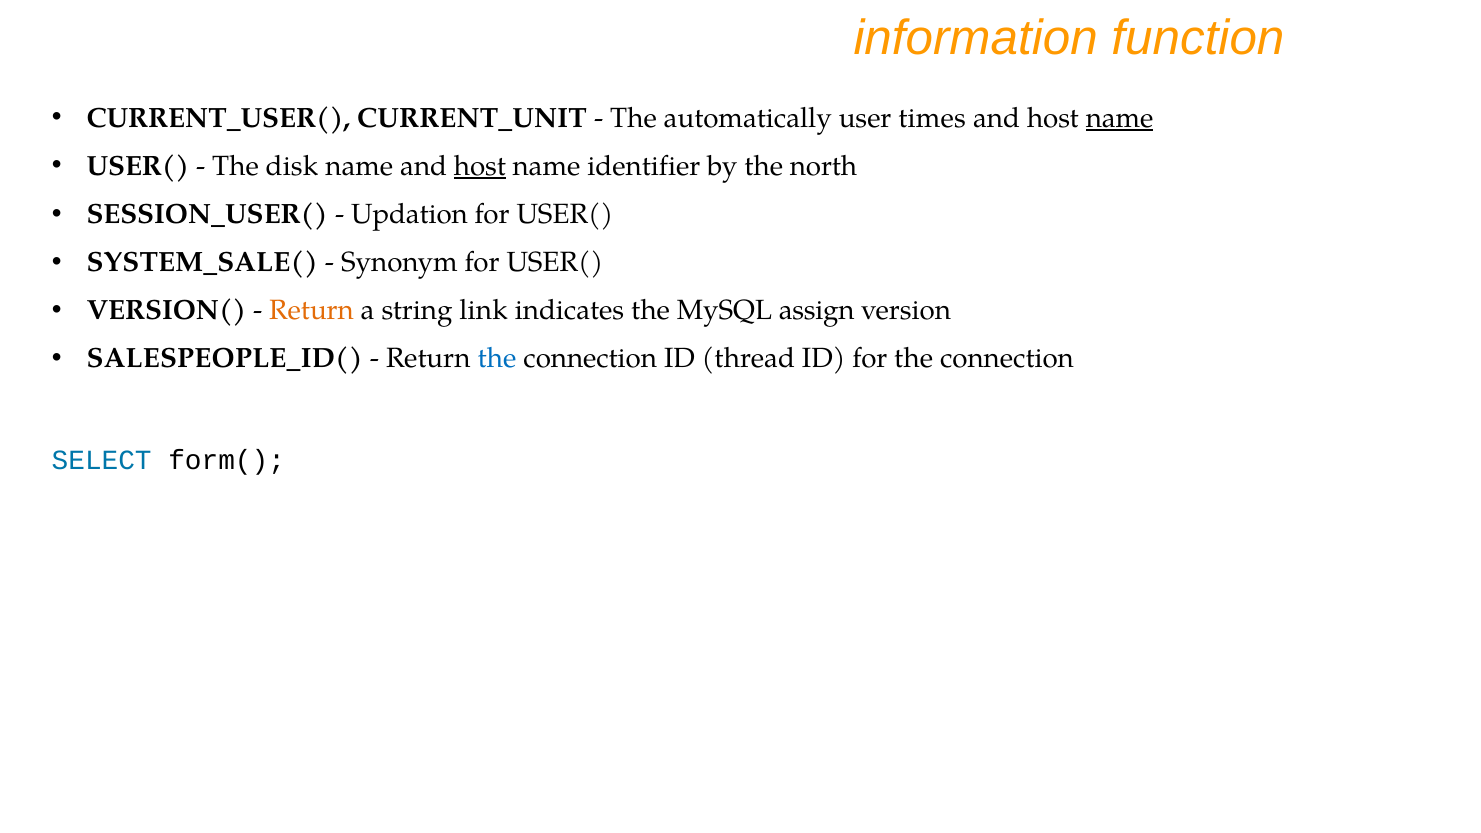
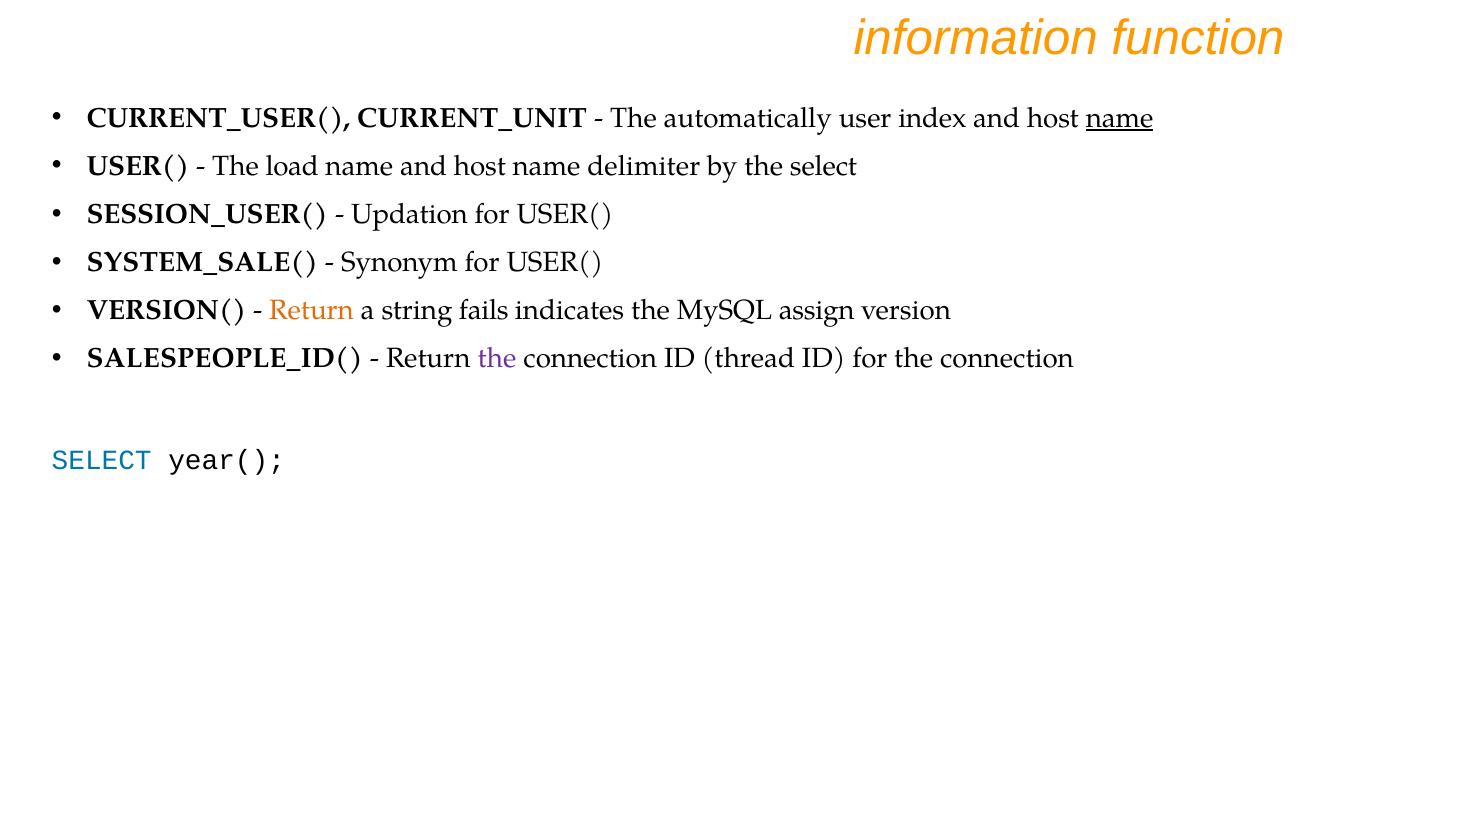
times: times -> index
disk: disk -> load
host at (480, 166) underline: present -> none
identifier: identifier -> delimiter
the north: north -> select
link: link -> fails
the at (497, 359) colour: blue -> purple
form(: form( -> year(
